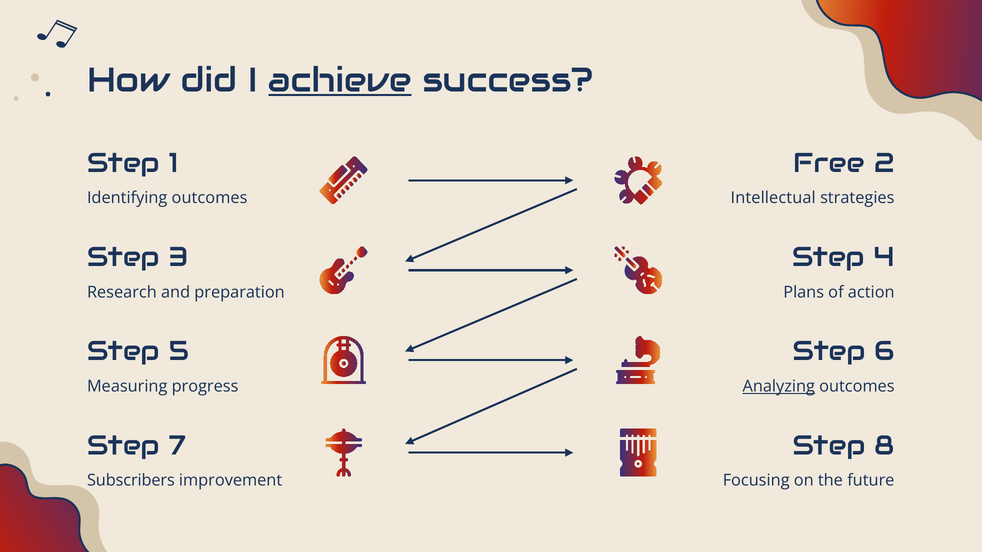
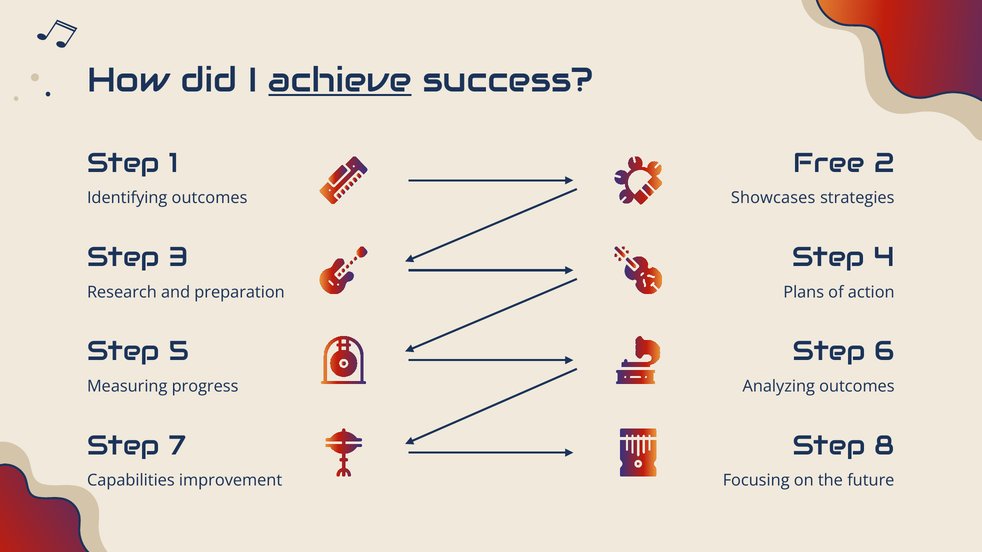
Intellectual: Intellectual -> Showcases
Analyzing underline: present -> none
Subscribers: Subscribers -> Capabilities
